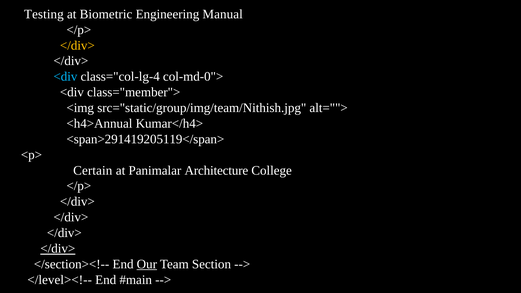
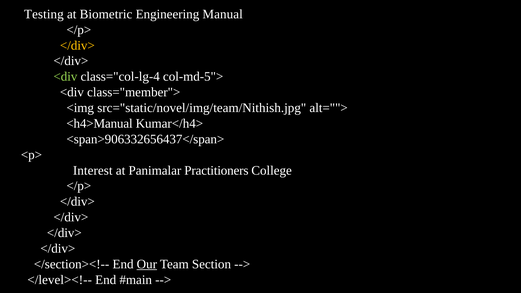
<div at (65, 77) colour: light blue -> light green
col-md-0">: col-md-0"> -> col-md-5">
src="static/group/img/team/Nithish.jpg: src="static/group/img/team/Nithish.jpg -> src="static/novel/img/team/Nithish.jpg
<h4>Annual: <h4>Annual -> <h4>Manual
<span>291419205119</span>: <span>291419205119</span> -> <span>906332656437</span>
Certain: Certain -> Interest
Architecture: Architecture -> Practitioners
</div> at (58, 249) underline: present -> none
